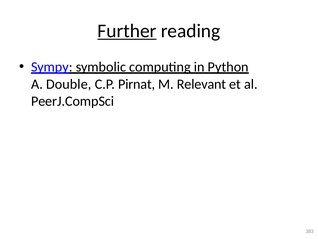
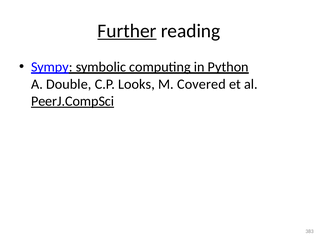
Pirnat: Pirnat -> Looks
Relevant: Relevant -> Covered
PeerJ.CompSci underline: none -> present
